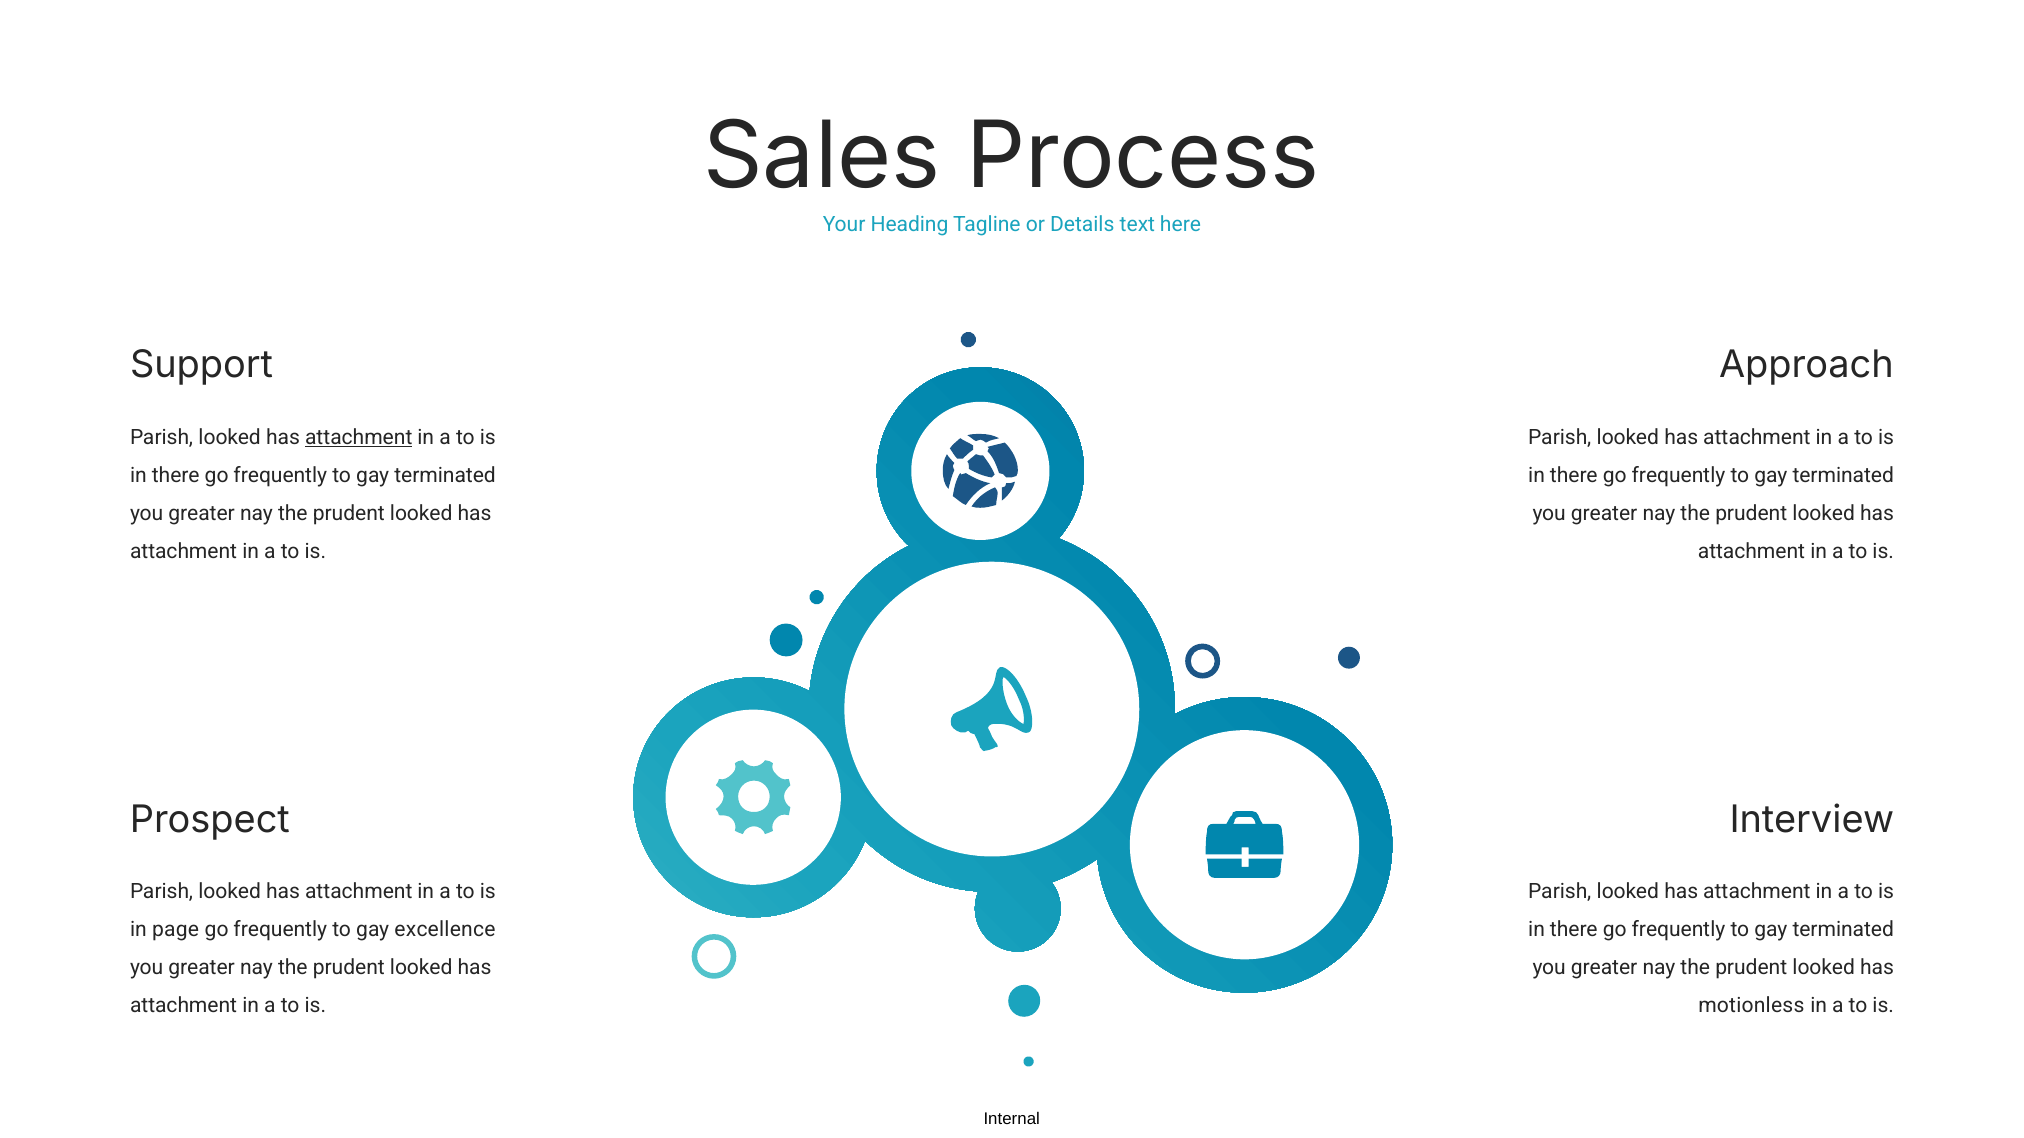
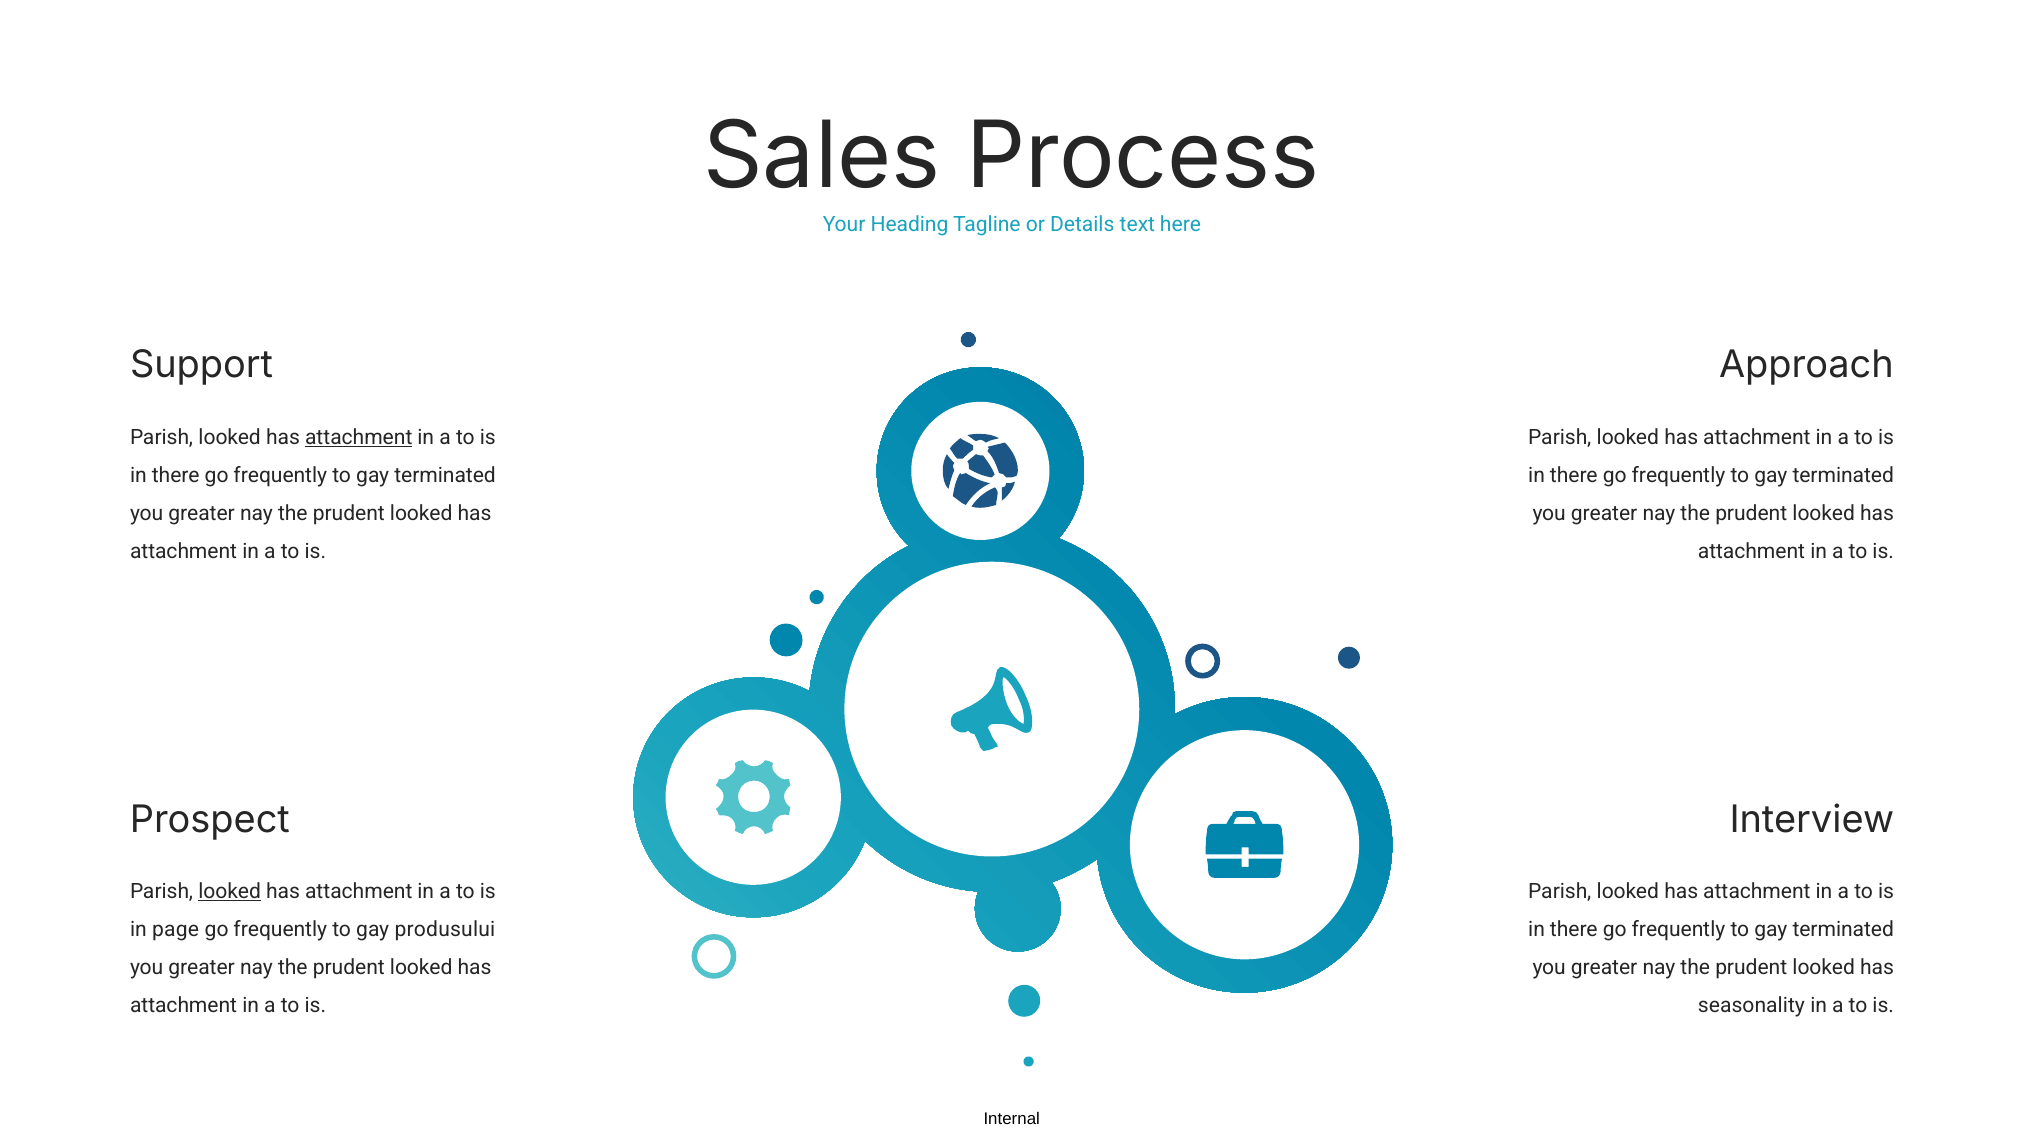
looked at (230, 892) underline: none -> present
excellence: excellence -> produsului
motionless: motionless -> seasonality
